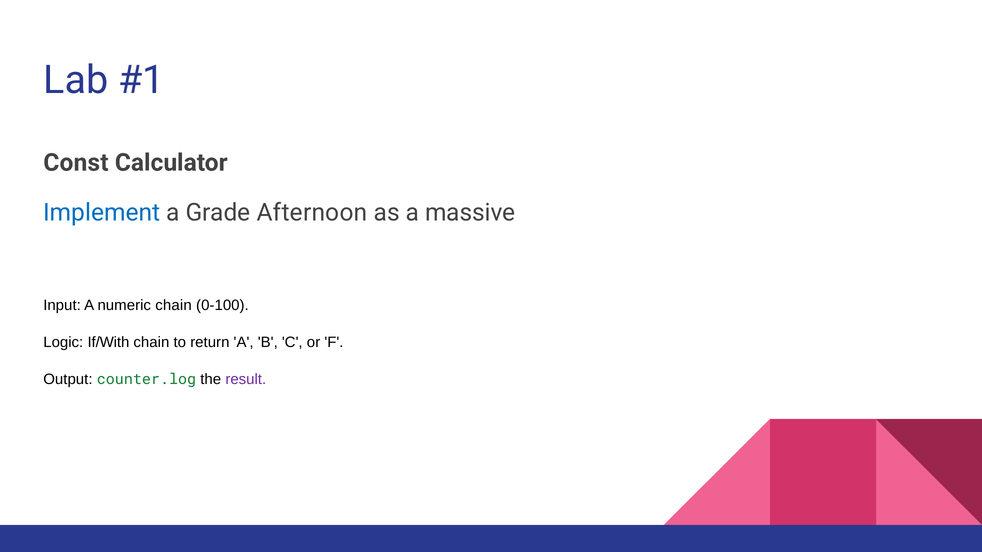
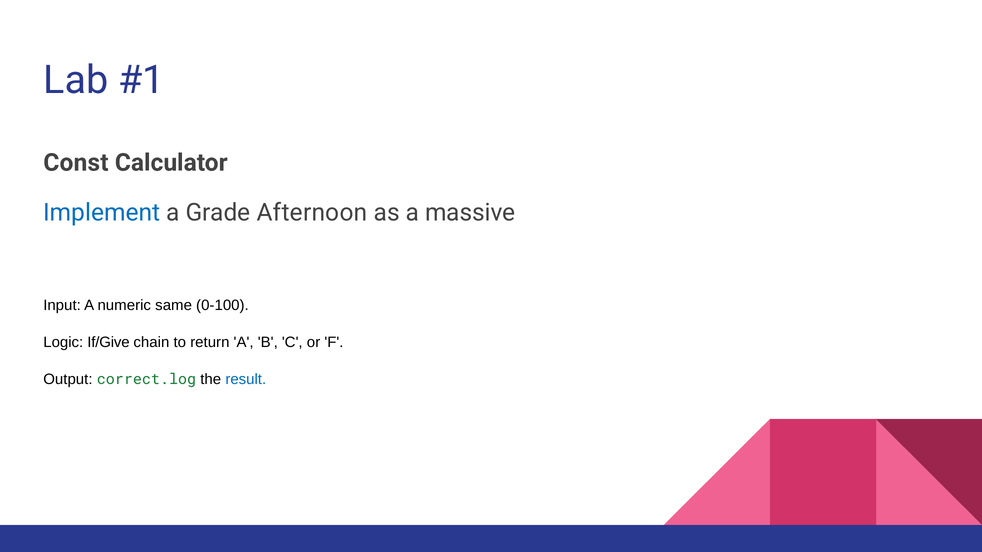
numeric chain: chain -> same
If/With: If/With -> If/Give
counter.log: counter.log -> correct.log
result colour: purple -> blue
